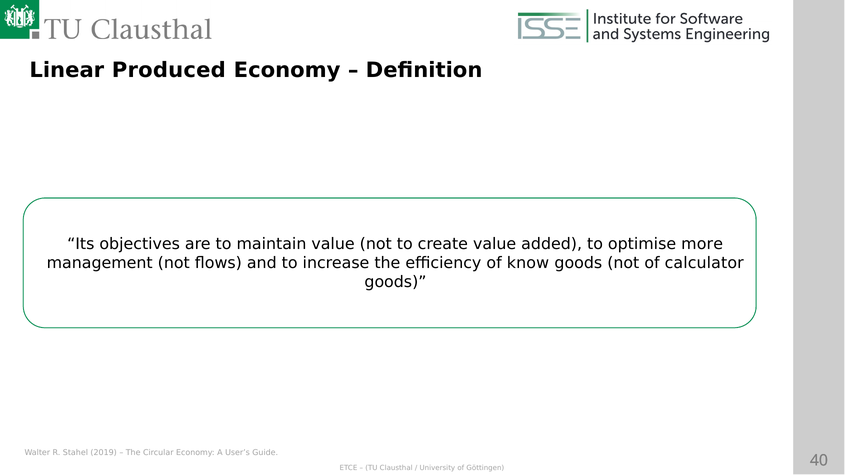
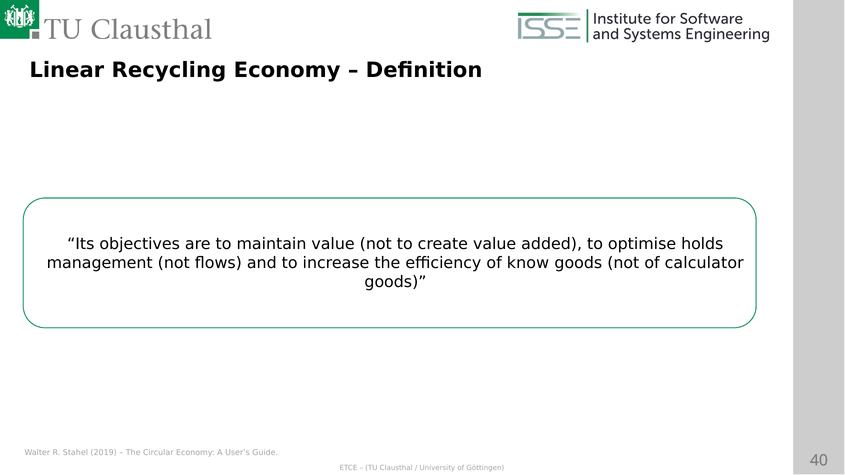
Produced: Produced -> Recycling
more: more -> holds
